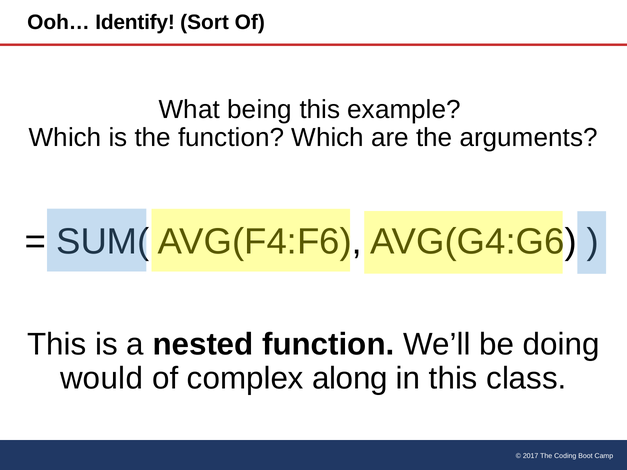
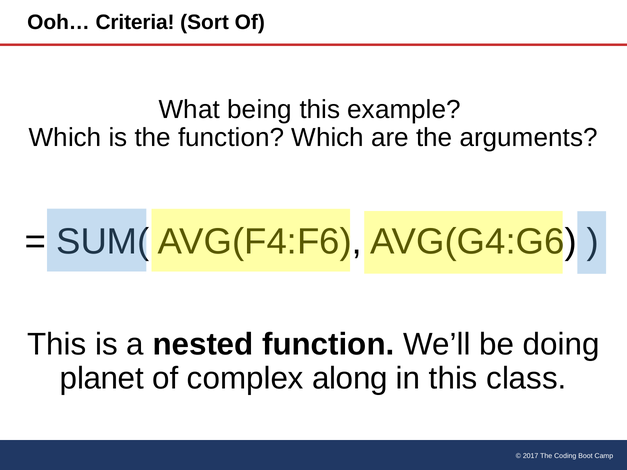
Identify: Identify -> Criteria
would: would -> planet
